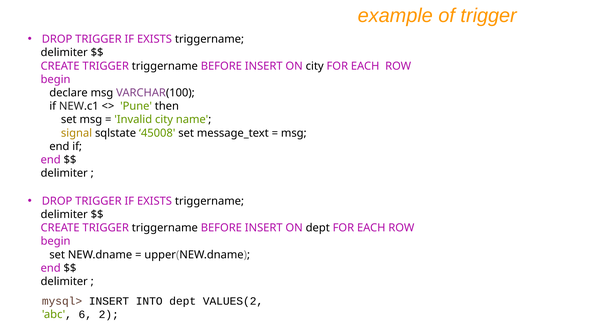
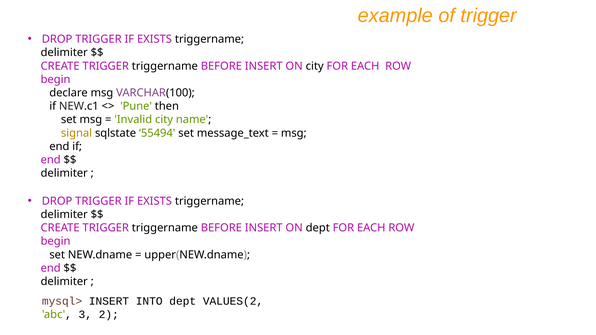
45008: 45008 -> 55494
6: 6 -> 3
